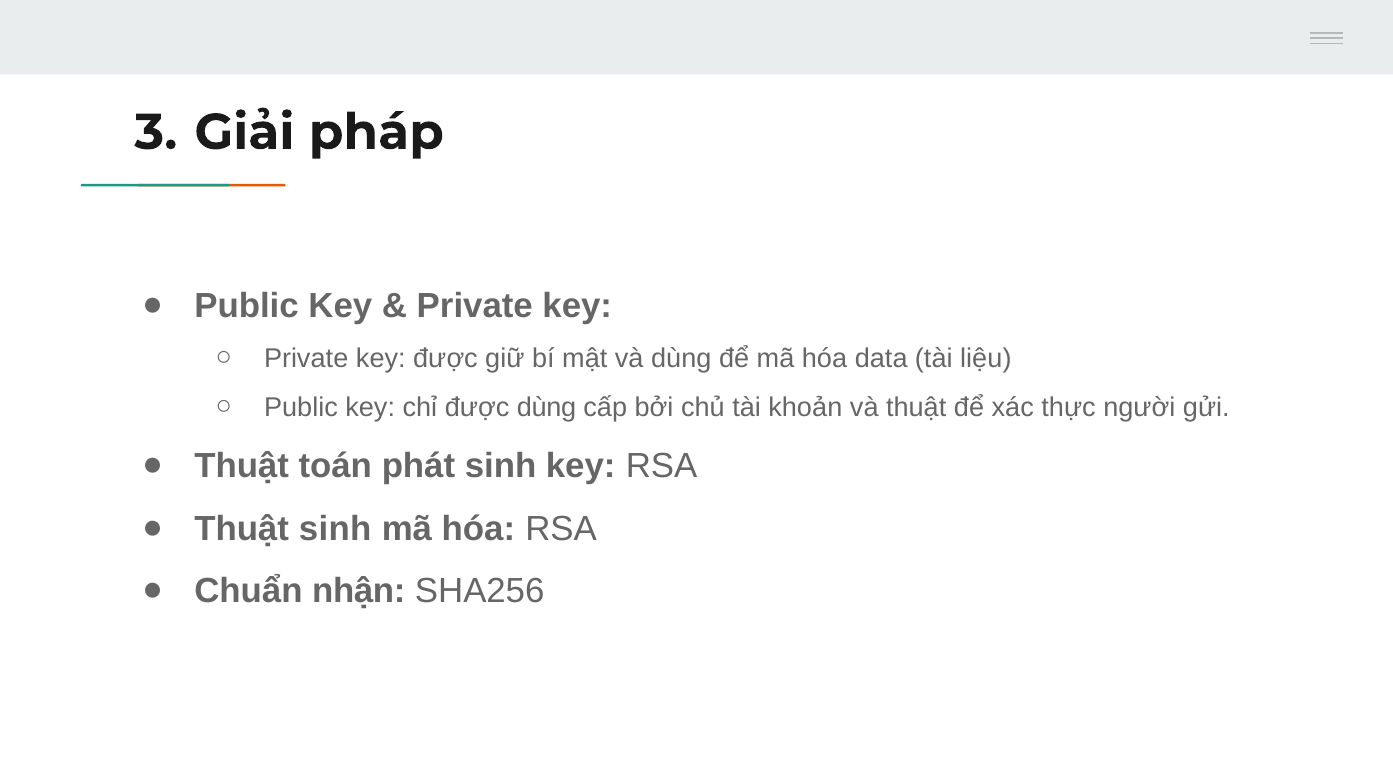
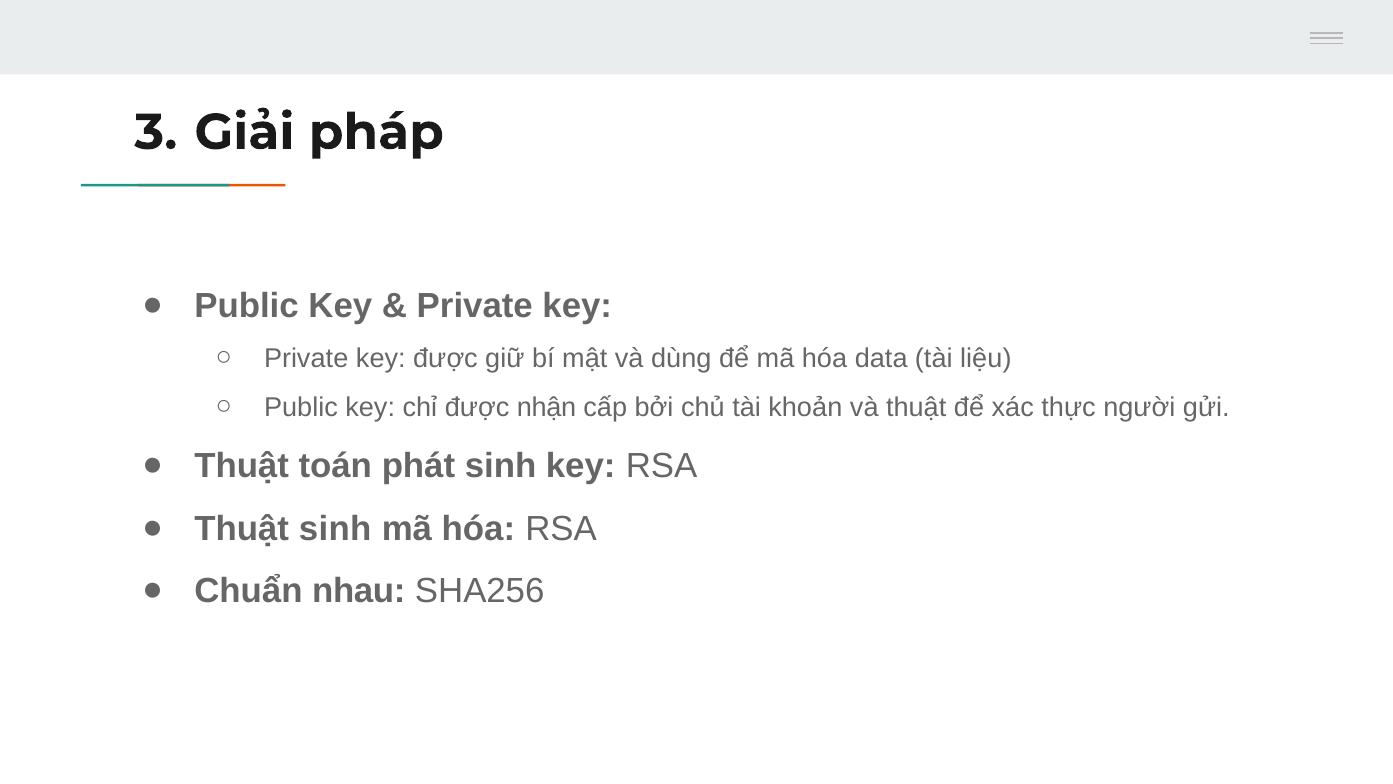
được dùng: dùng -> nhận
nhận: nhận -> nhau
